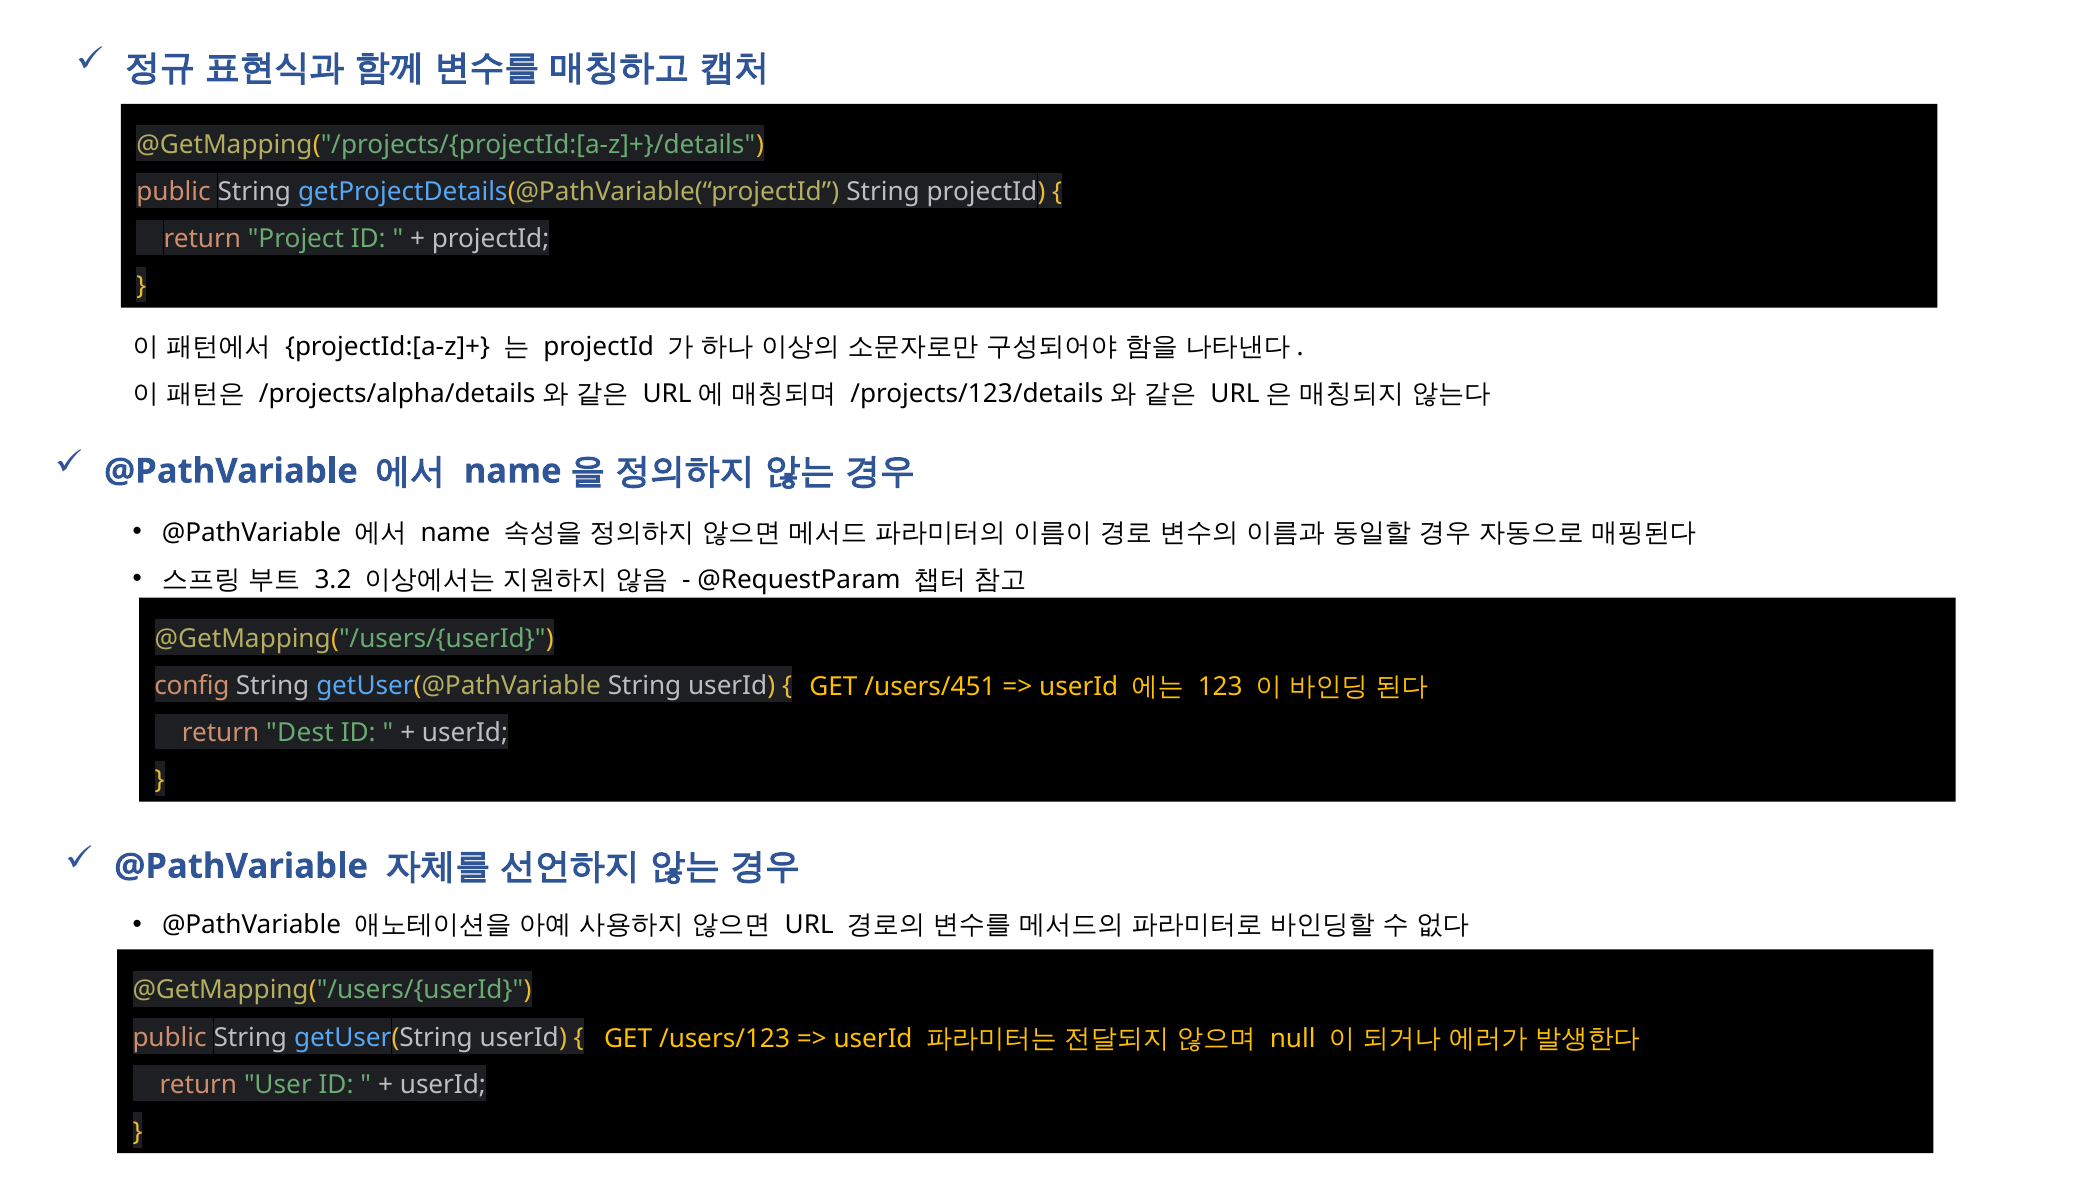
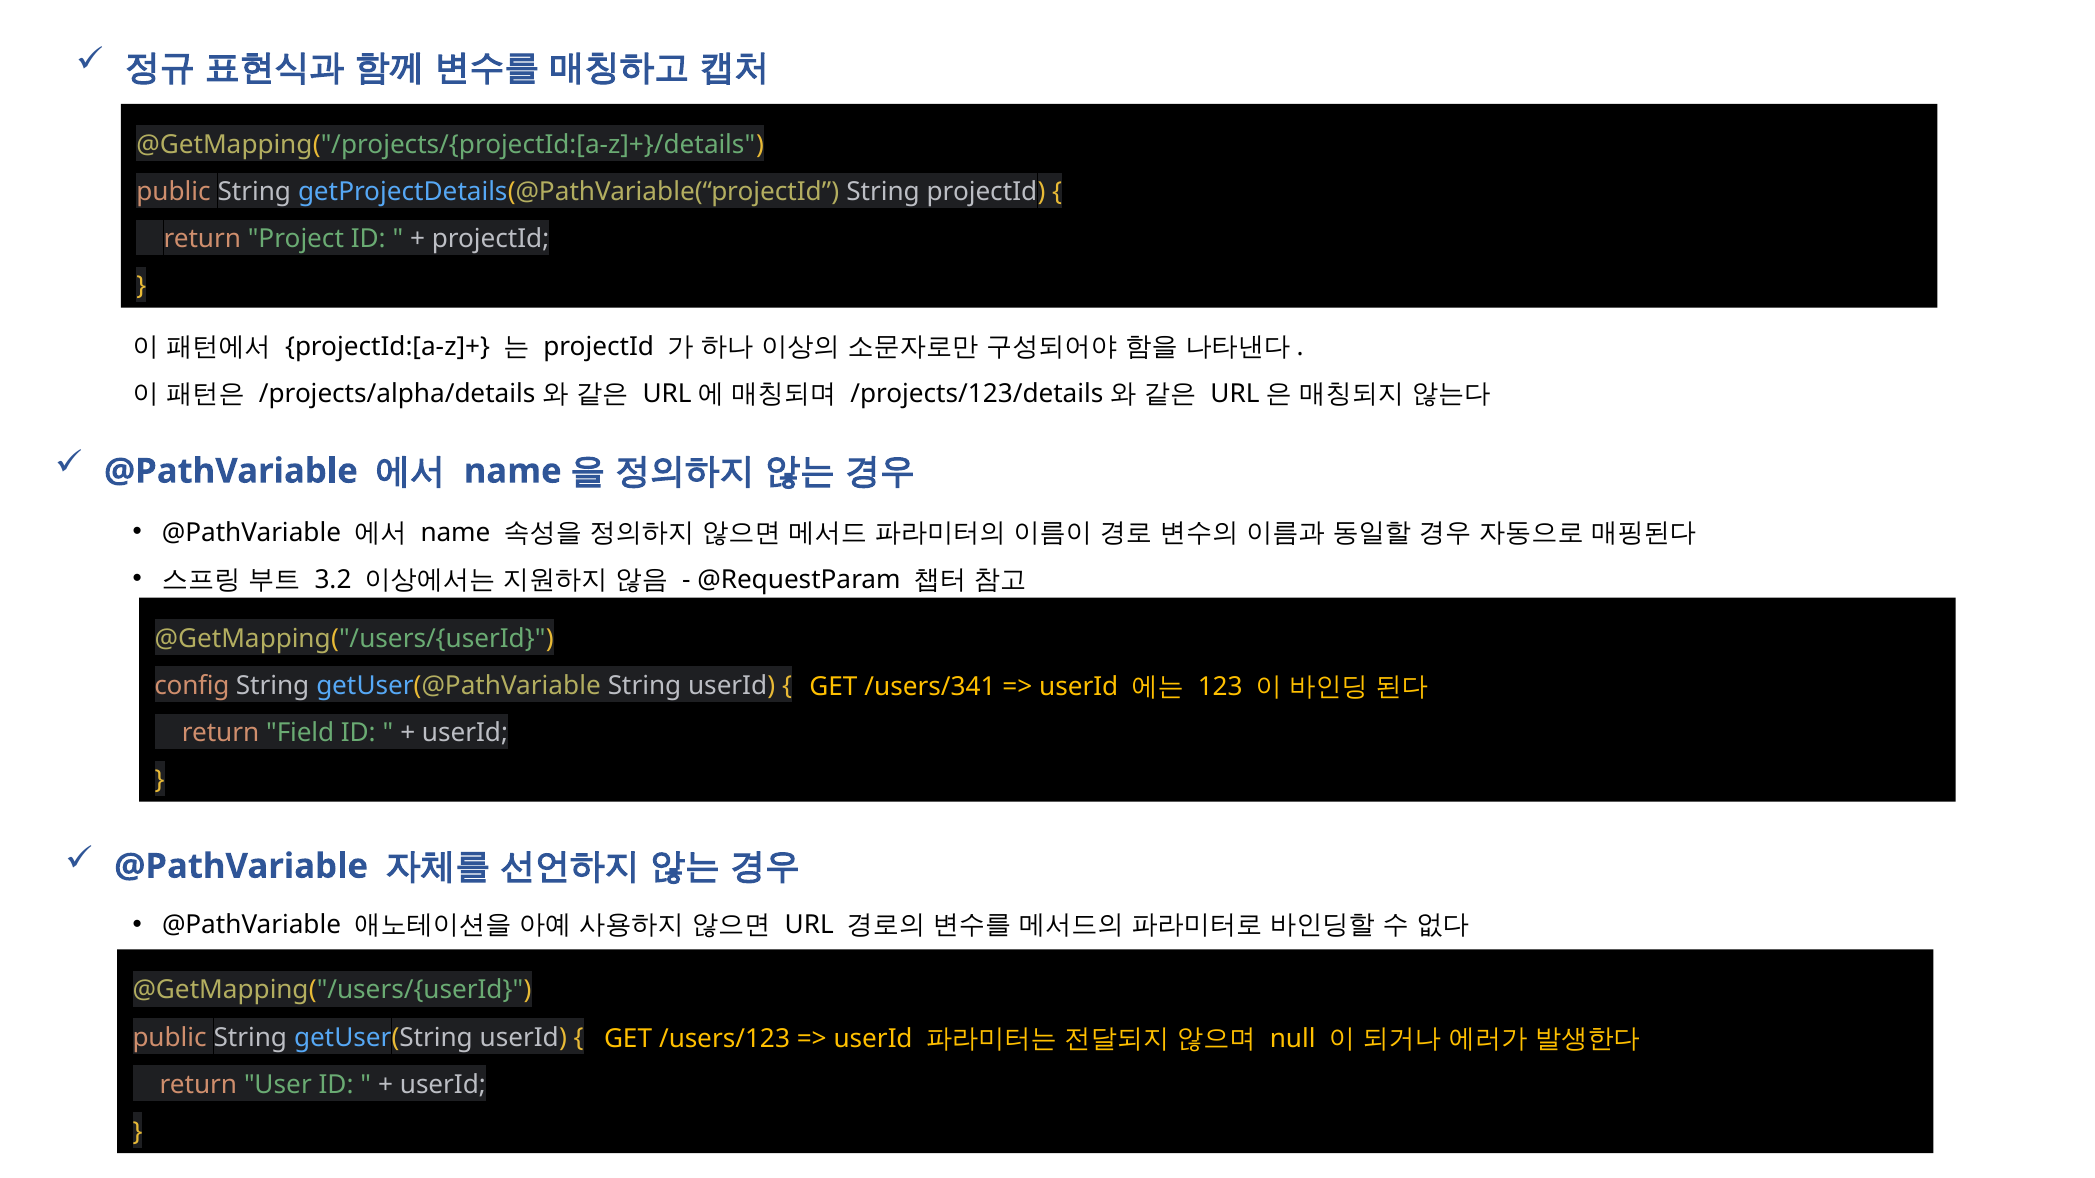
/users/451: /users/451 -> /users/341
Dest: Dest -> Field
